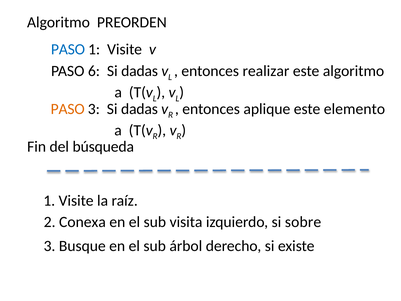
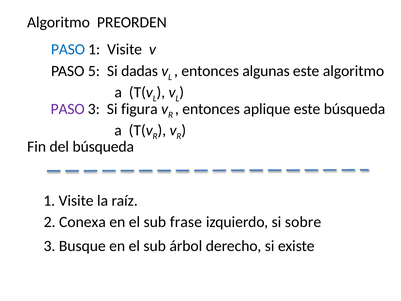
6: 6 -> 5
realizar: realizar -> algunas
PASO at (68, 109) colour: orange -> purple
3 Si dadas: dadas -> figura
este elemento: elemento -> búsqueda
visita: visita -> frase
